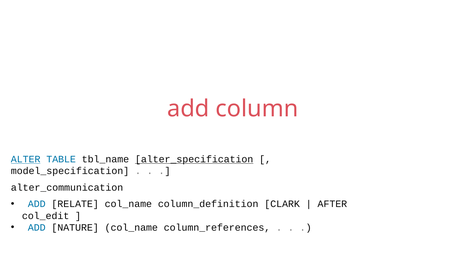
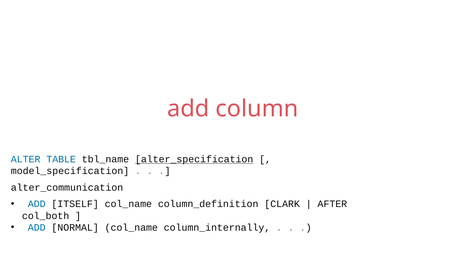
ALTER underline: present -> none
RELATE: RELATE -> ITSELF
col_edit: col_edit -> col_both
NATURE: NATURE -> NORMAL
column_references: column_references -> column_internally
